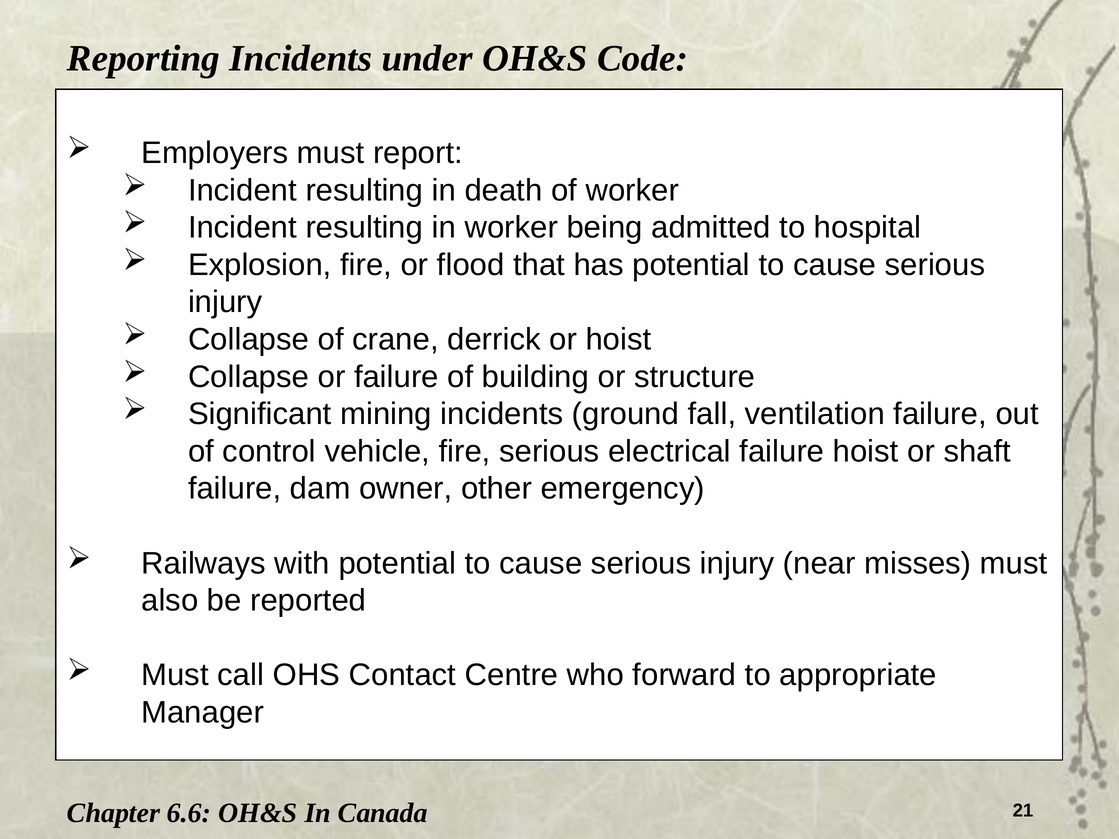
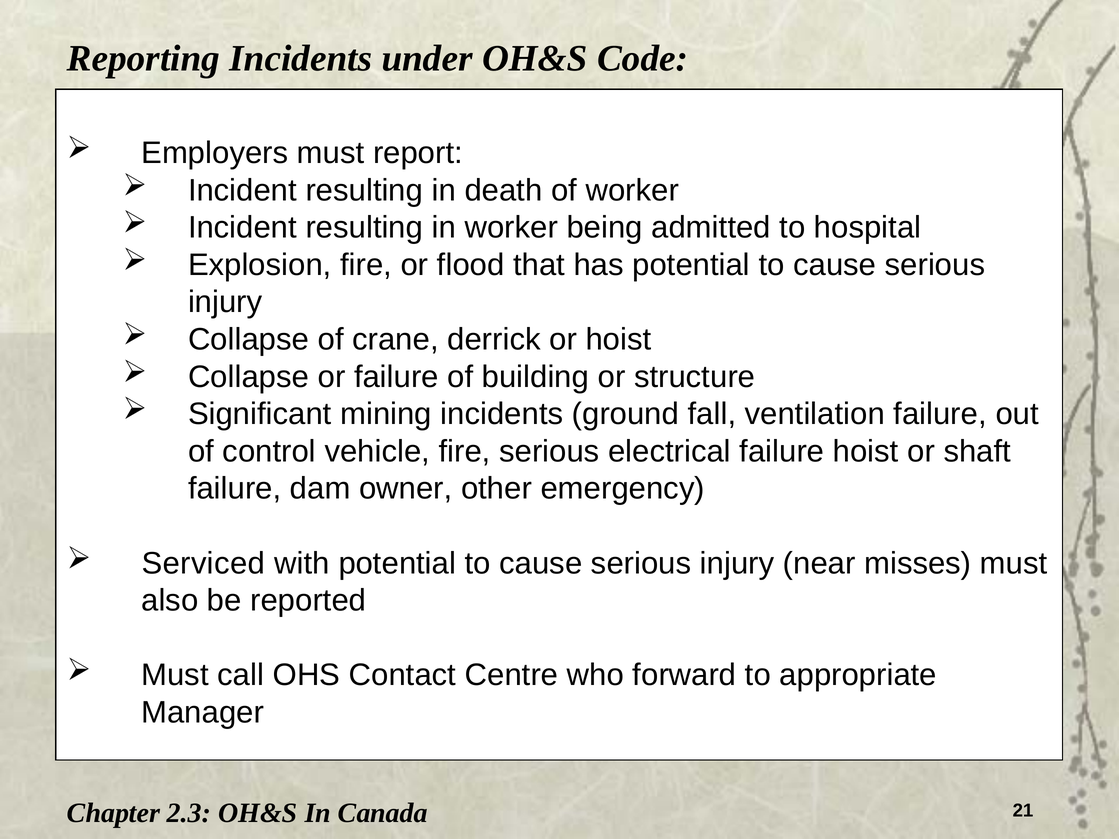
Railways: Railways -> Serviced
6.6: 6.6 -> 2.3
